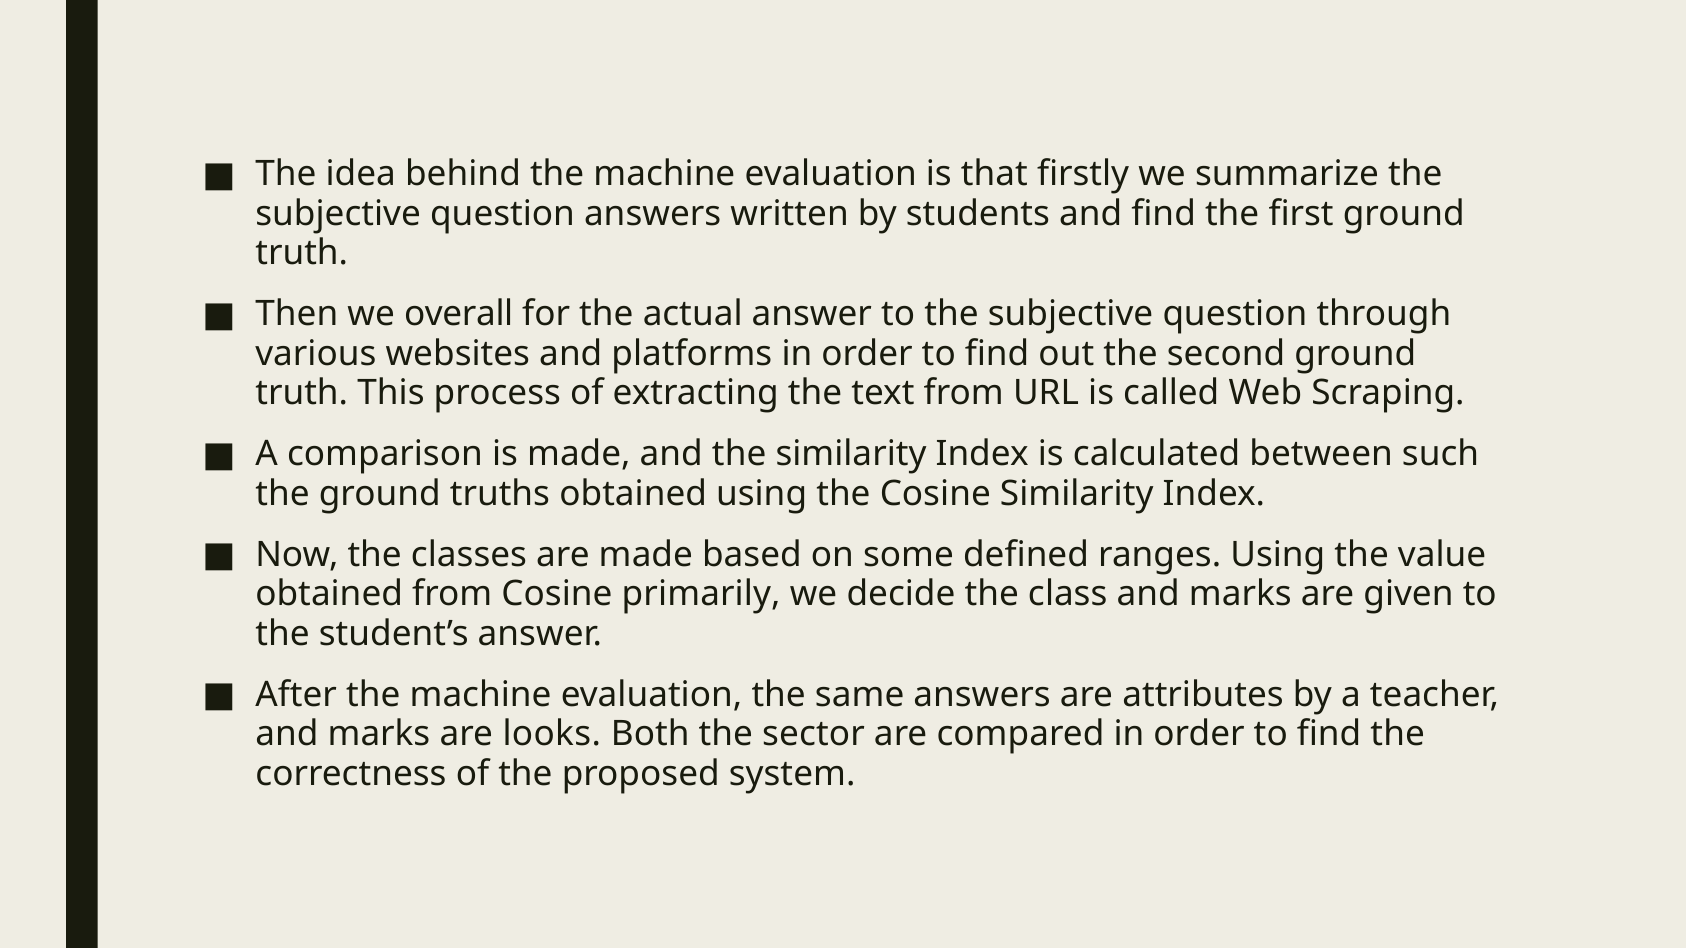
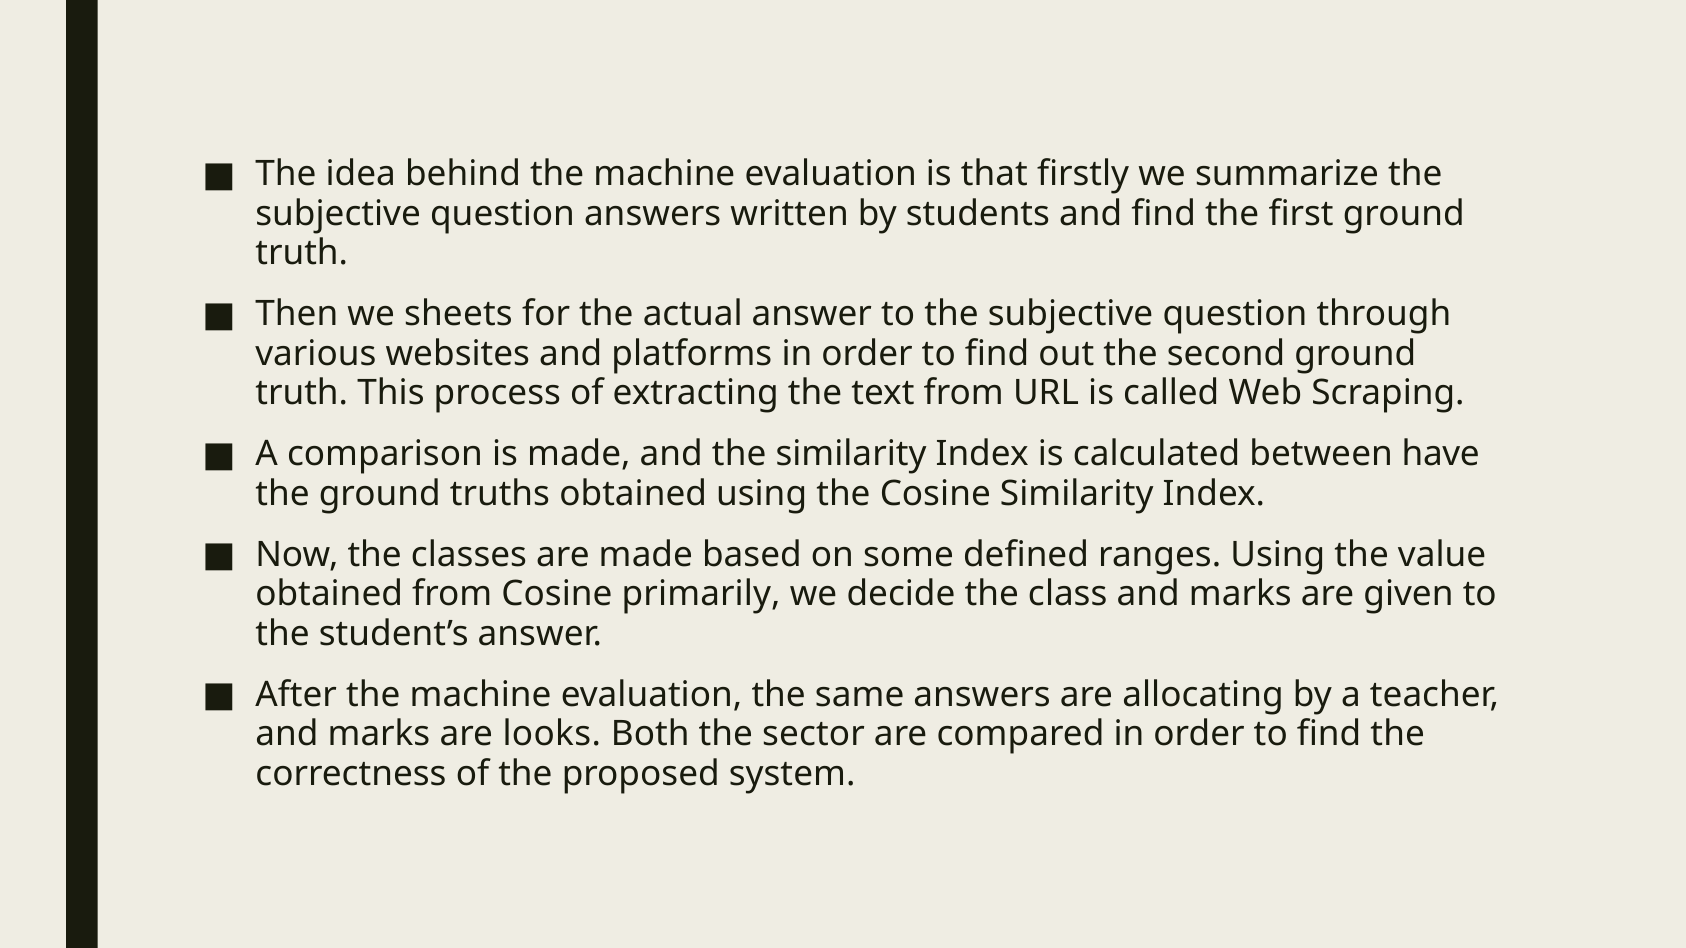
overall: overall -> sheets
such: such -> have
attributes: attributes -> allocating
